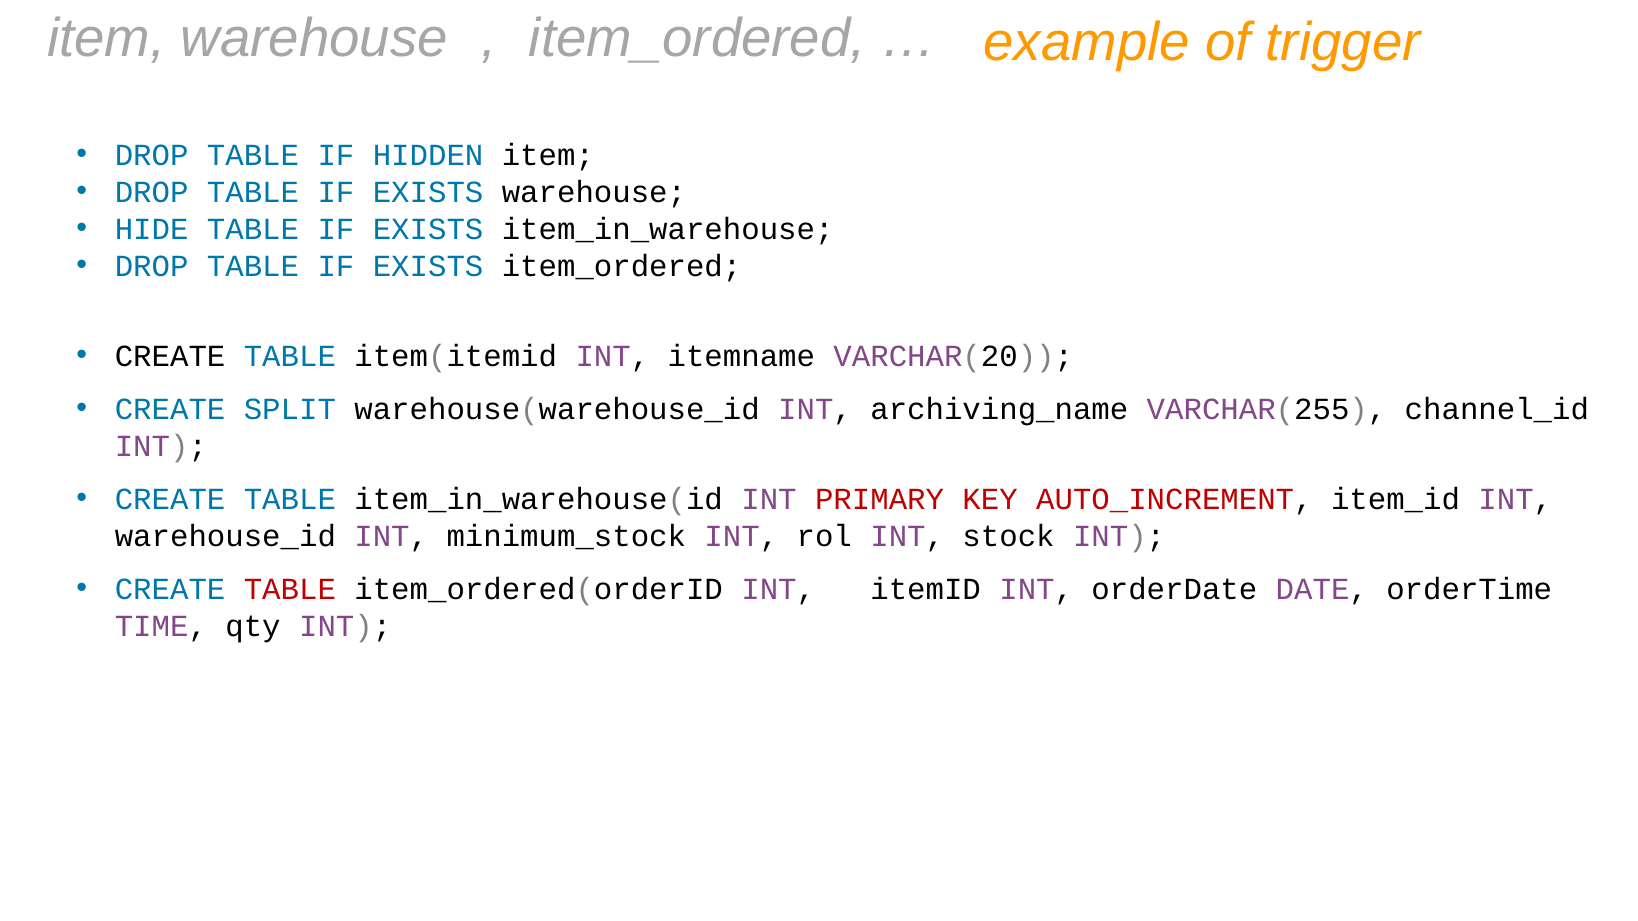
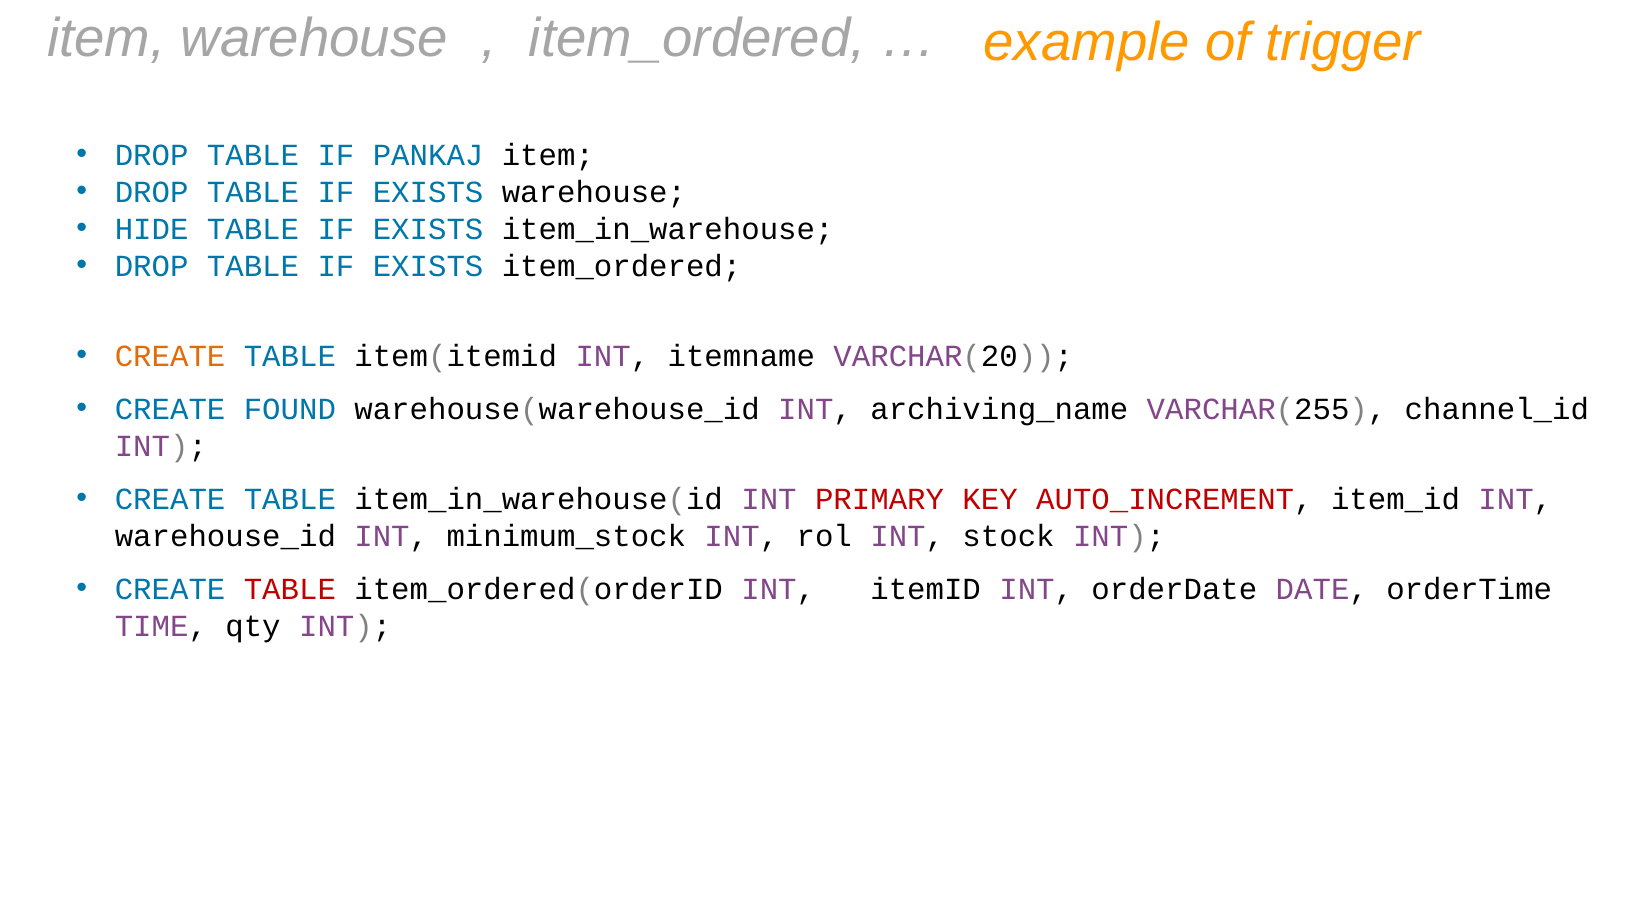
HIDDEN: HIDDEN -> PANKAJ
CREATE at (170, 356) colour: black -> orange
SPLIT: SPLIT -> FOUND
